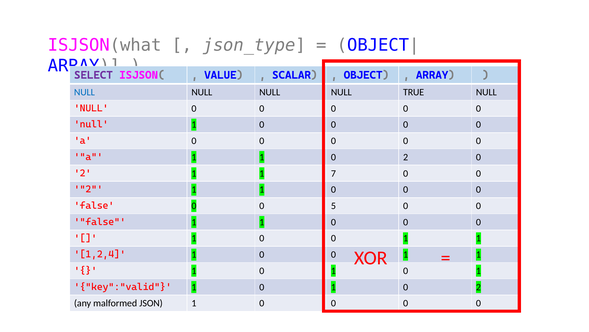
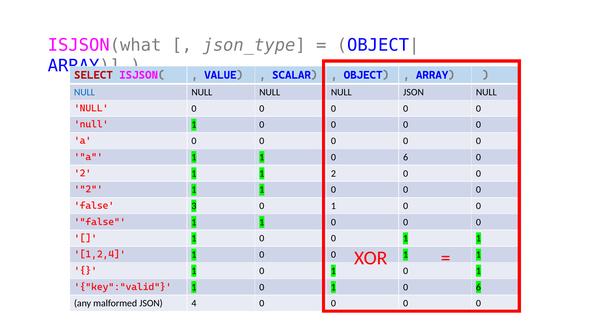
SELECT colour: purple -> red
NULL TRUE: TRUE -> JSON
1 1 0 2: 2 -> 6
1 7: 7 -> 2
false 0: 0 -> 3
5 at (333, 205): 5 -> 1
0 1 0 2: 2 -> 6
JSON 1: 1 -> 4
